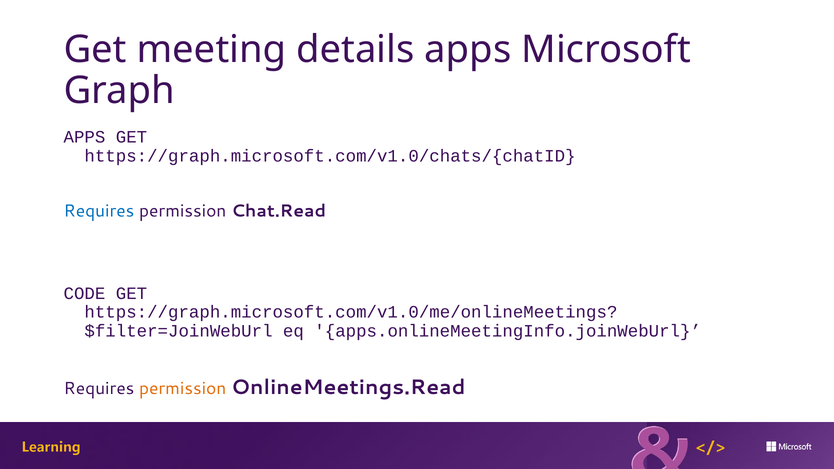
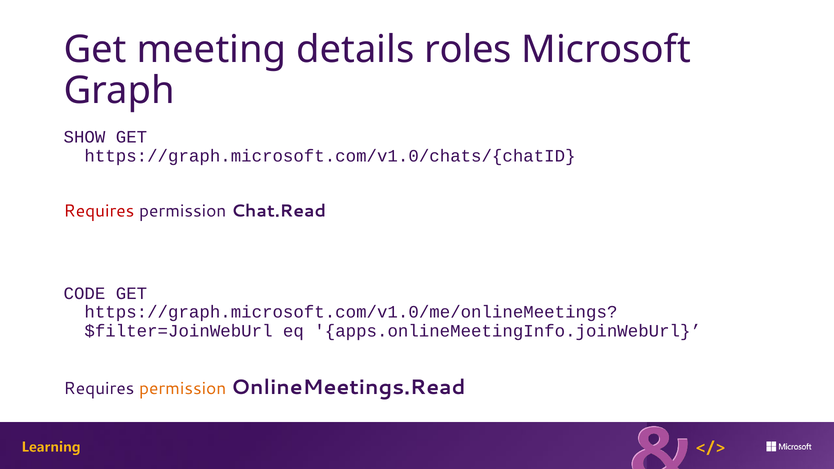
details apps: apps -> roles
APPS at (84, 137): APPS -> SHOW
Requires at (99, 211) colour: blue -> red
